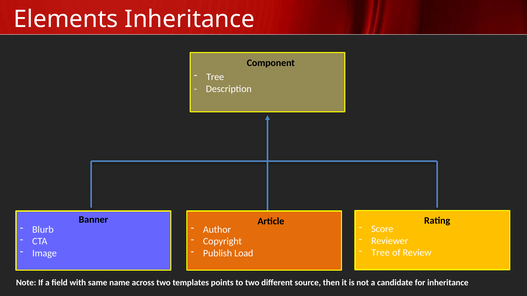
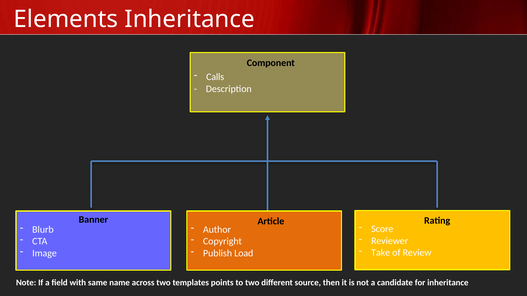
Tree at (215, 77): Tree -> Calls
Tree at (381, 253): Tree -> Take
